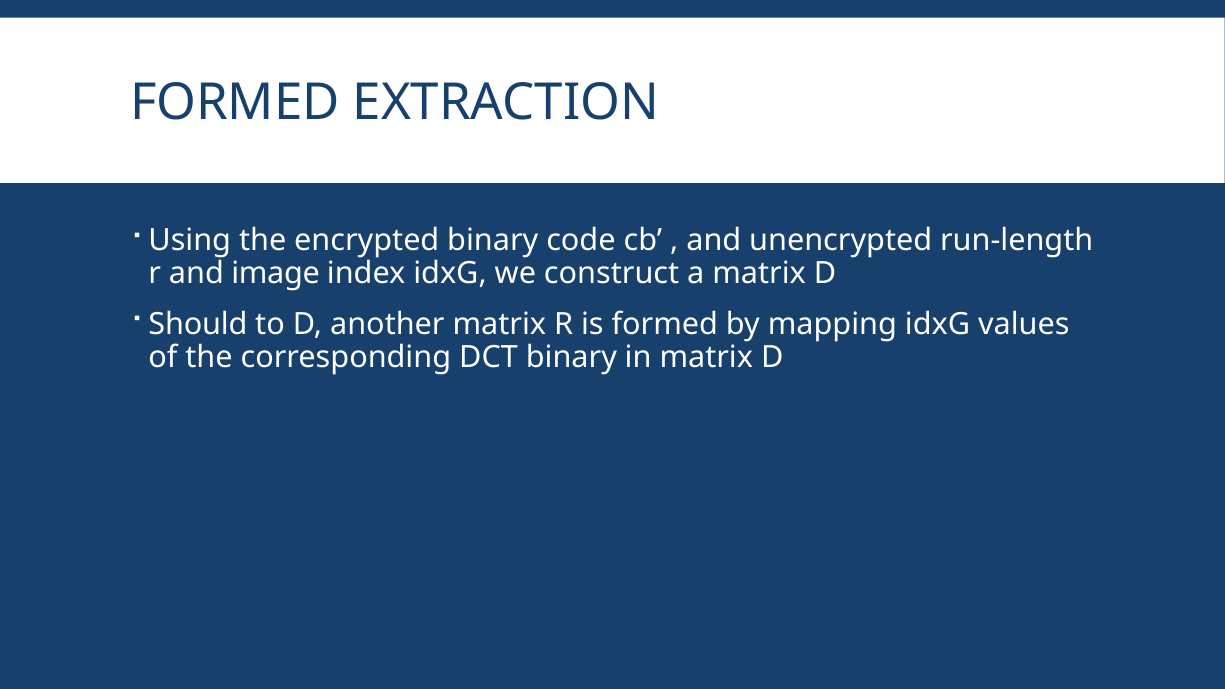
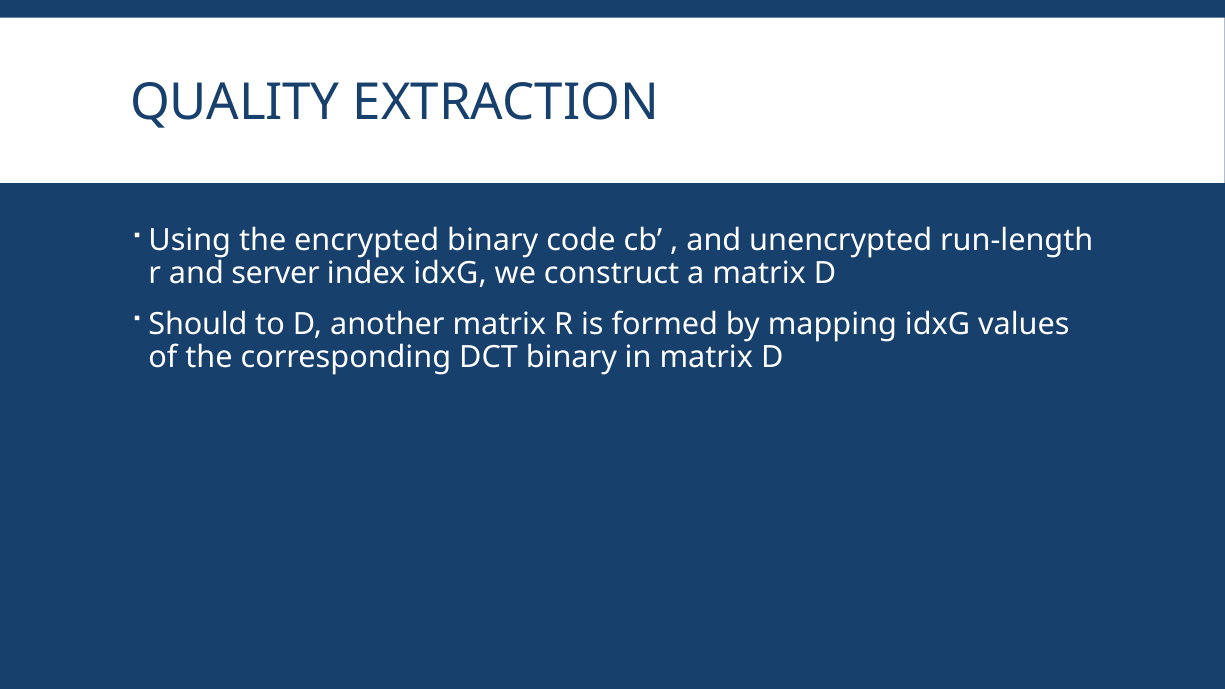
FORMED at (235, 103): FORMED -> QUALITY
image: image -> server
